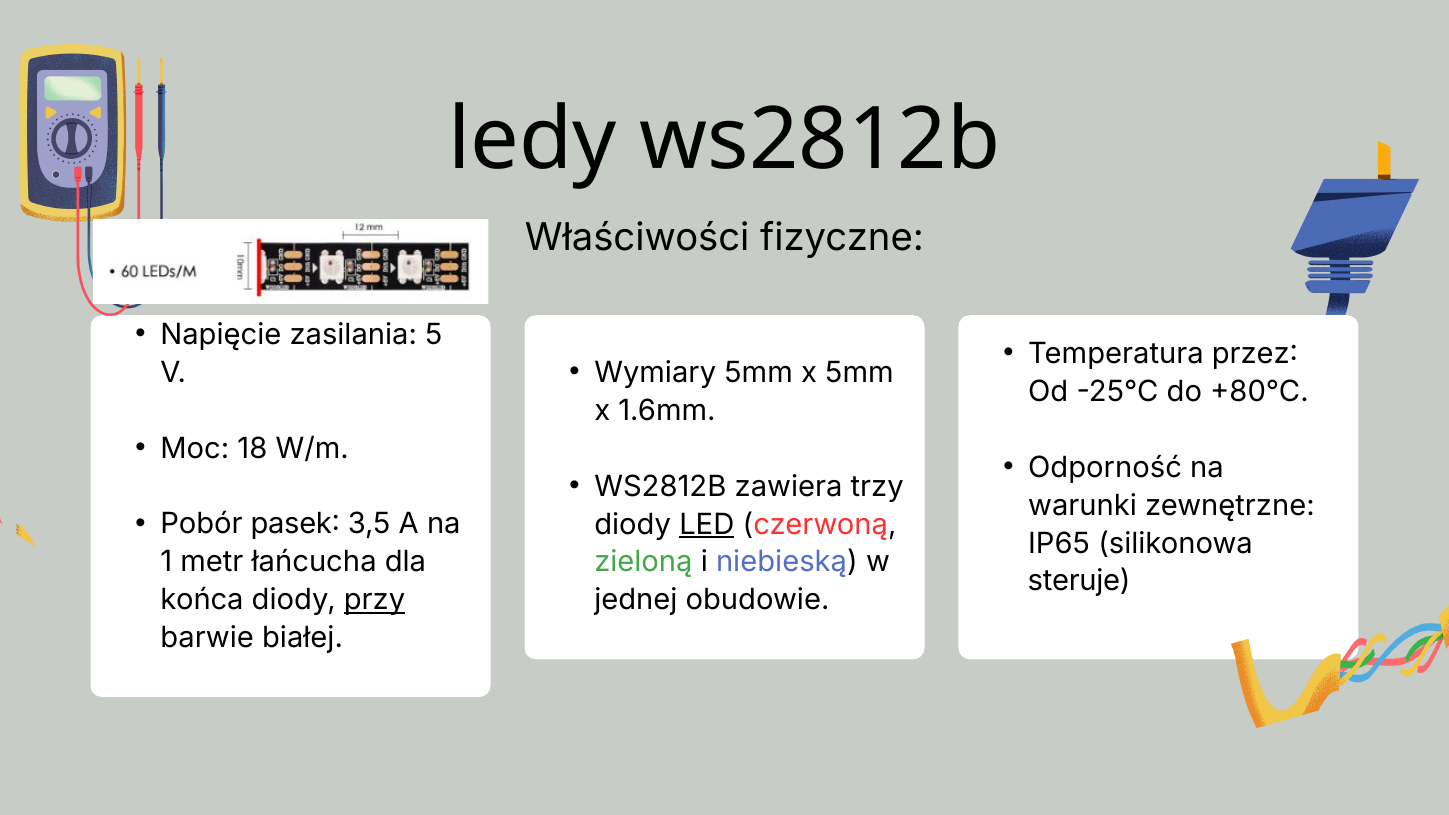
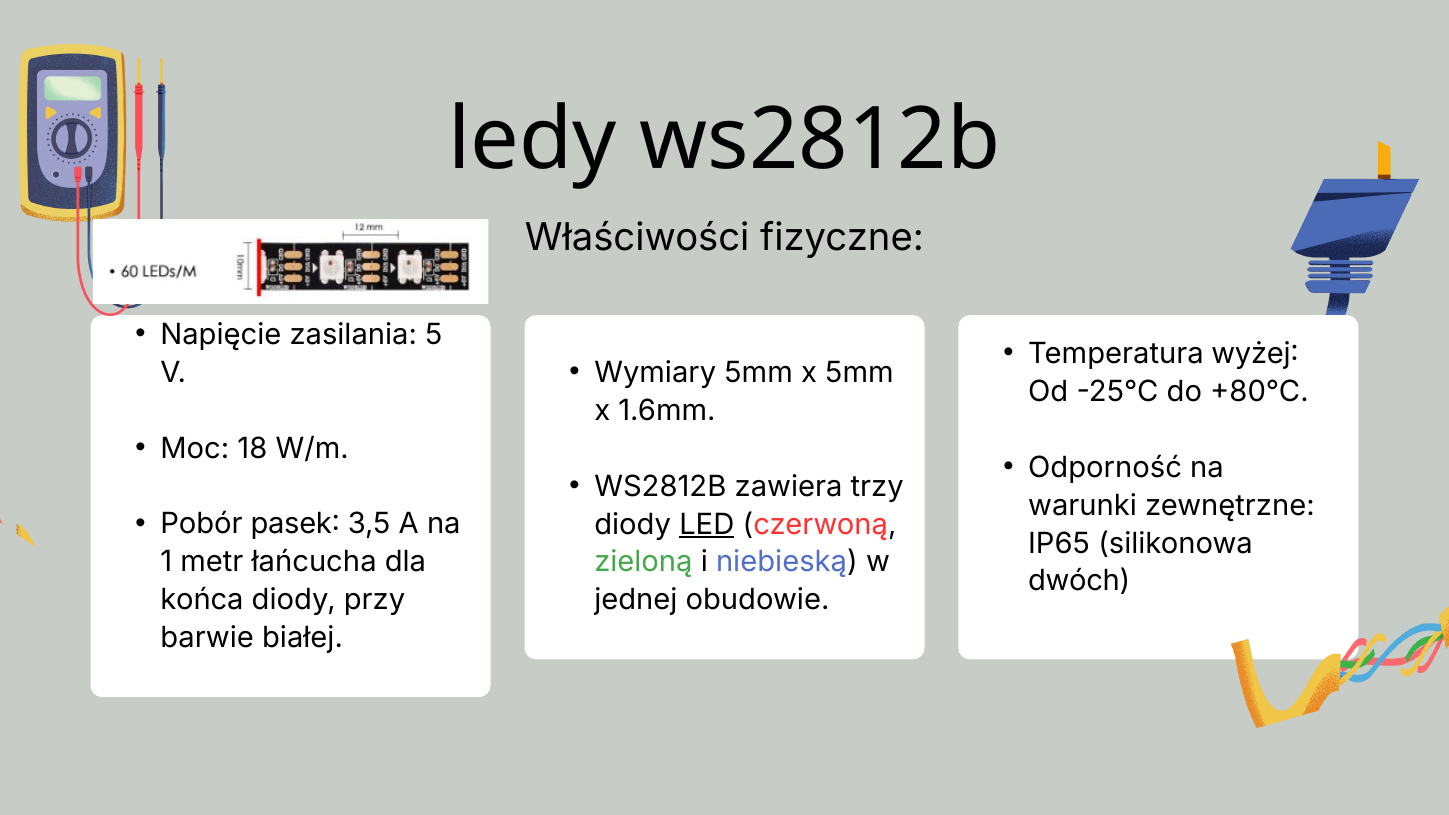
przez: przez -> wyżej
steruje: steruje -> dwóch
przy underline: present -> none
